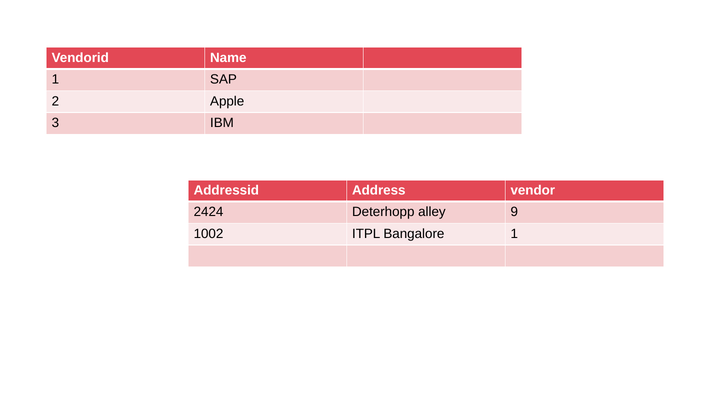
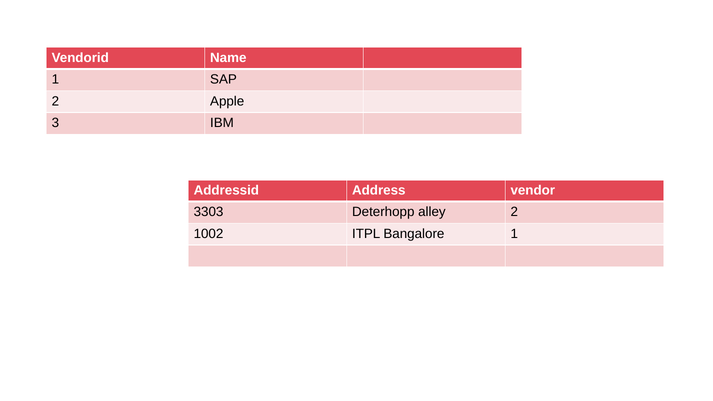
2424: 2424 -> 3303
alley 9: 9 -> 2
